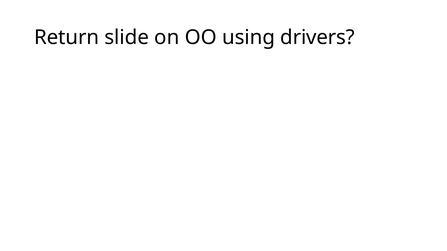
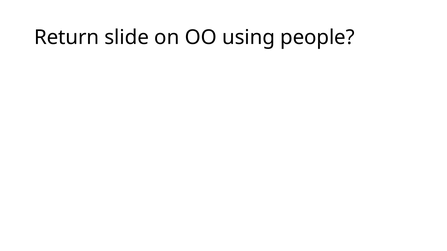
drivers: drivers -> people
